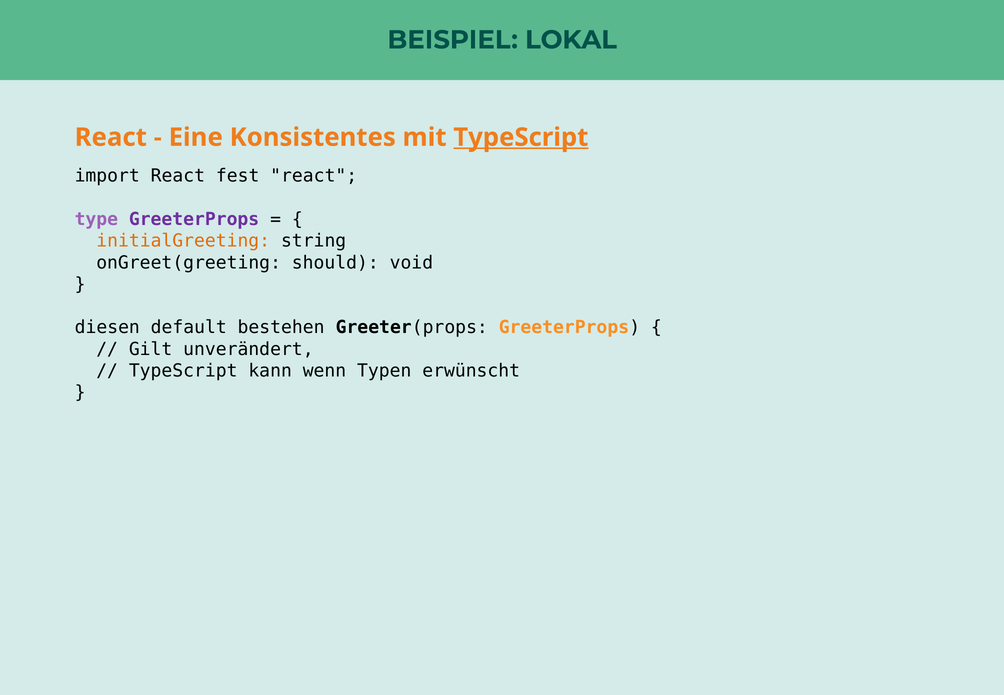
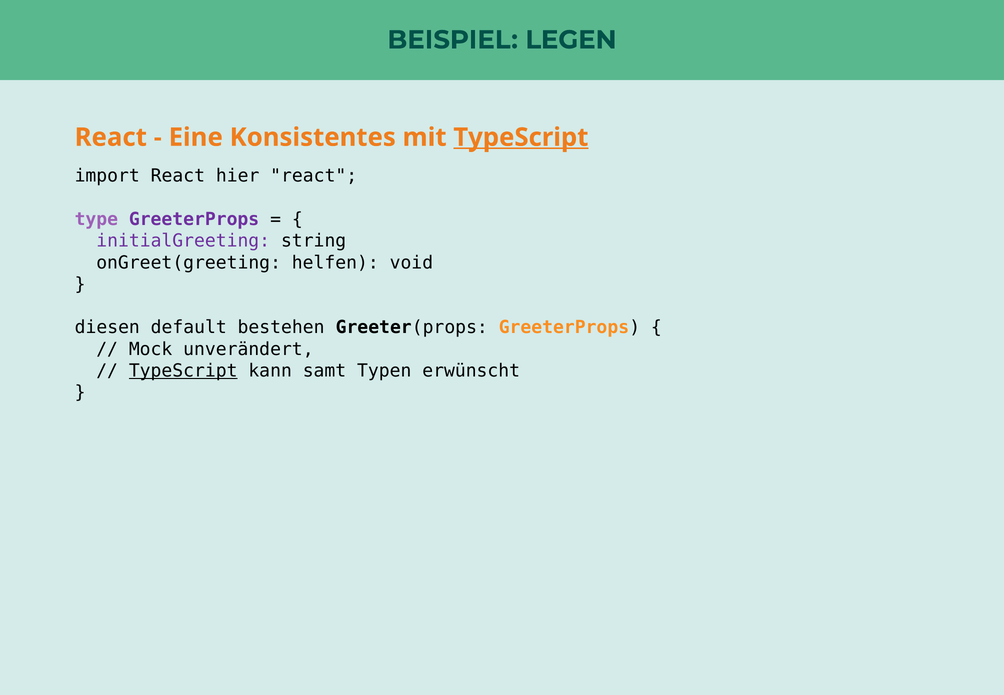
LOKAL: LOKAL -> LEGEN
fest: fest -> hier
initialGreeting colour: orange -> purple
should: should -> helfen
Gilt: Gilt -> Mock
TypeScript at (183, 371) underline: none -> present
wenn: wenn -> samt
